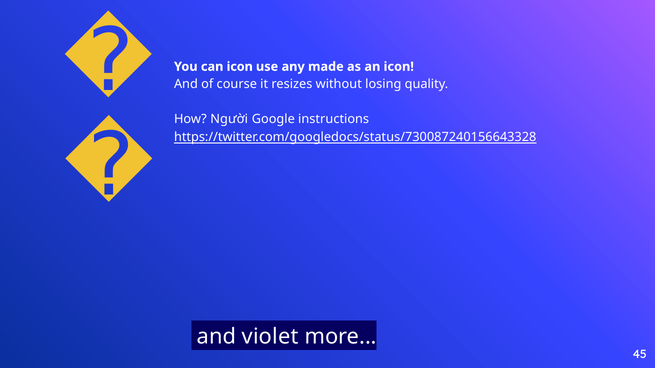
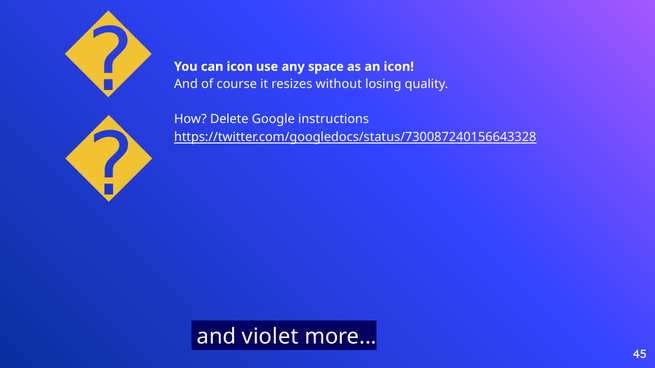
made: made -> space
Người: Người -> Delete
